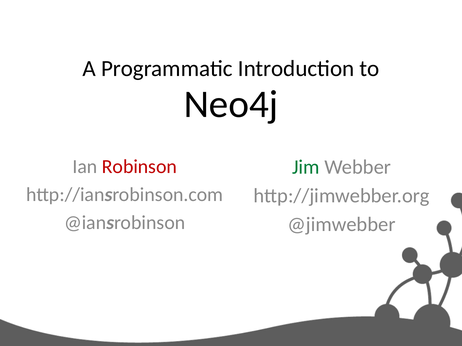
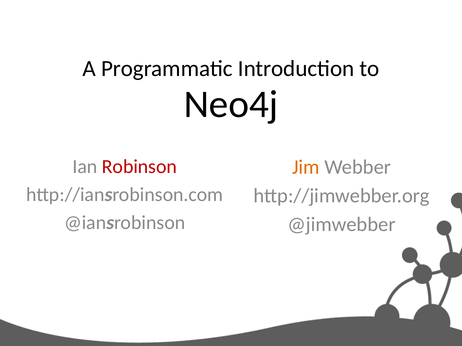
Jim colour: green -> orange
